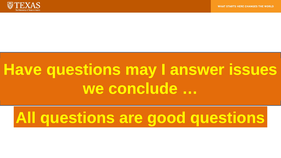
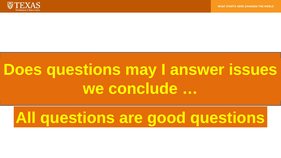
Have: Have -> Does
